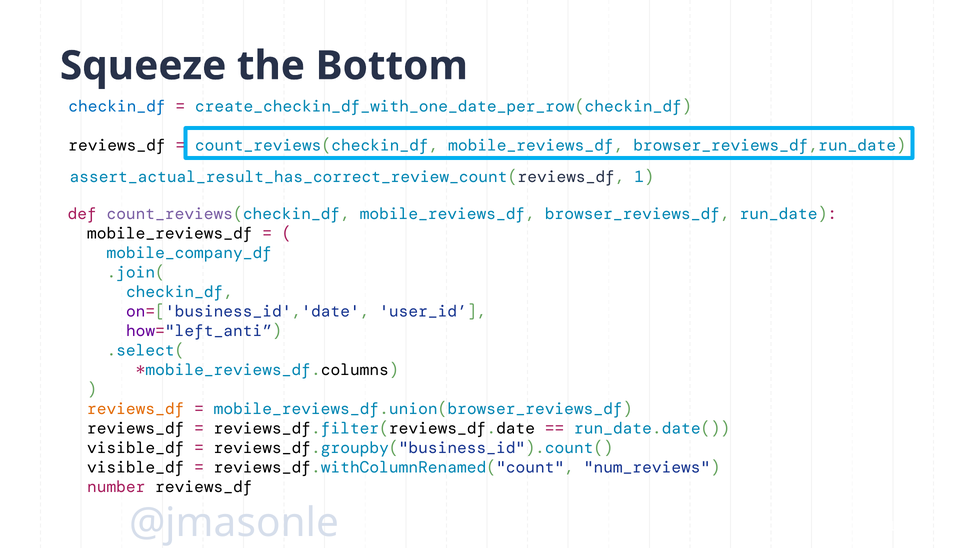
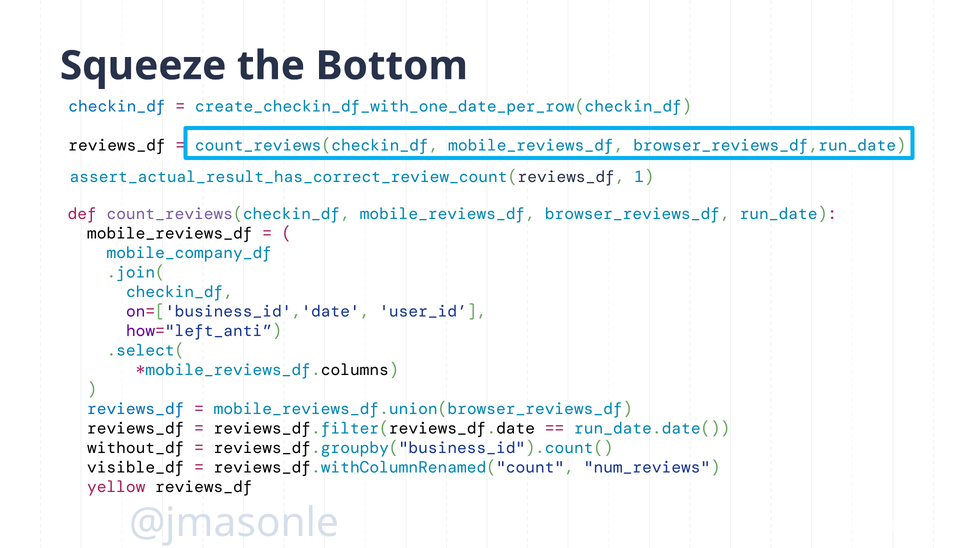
reviews_df at (136, 409) colour: orange -> blue
visible_df at (136, 448): visible_df -> without_df
number: number -> yellow
